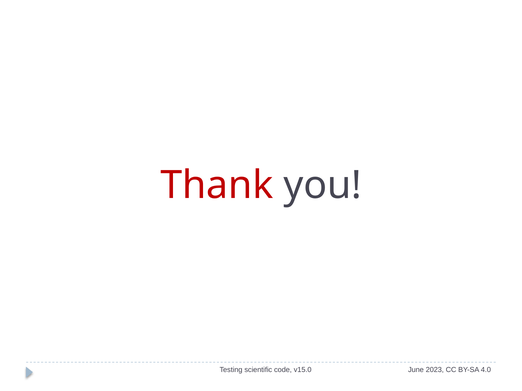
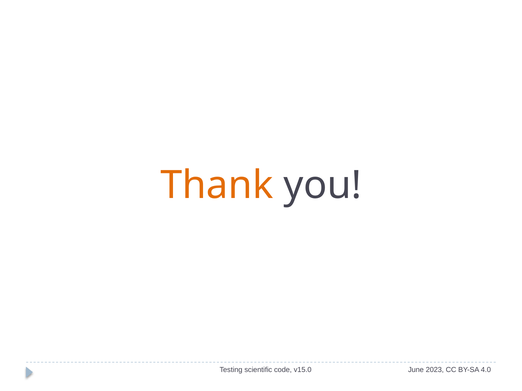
Thank colour: red -> orange
